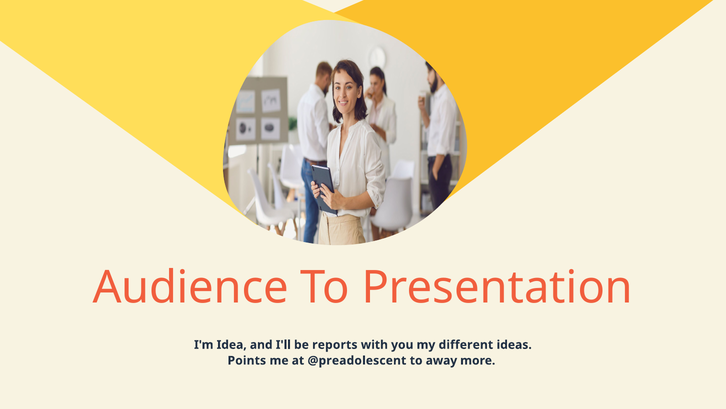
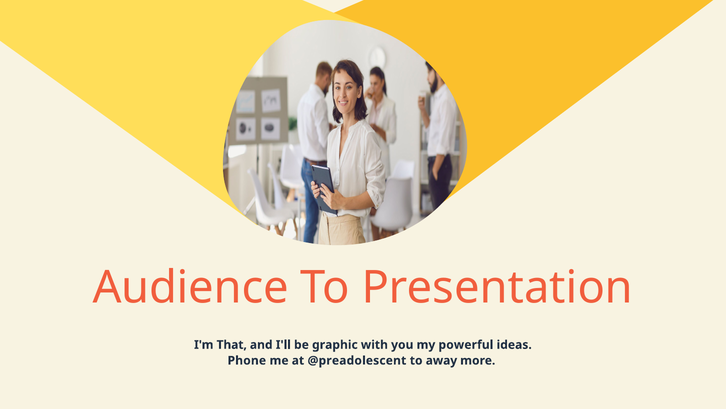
Idea: Idea -> That
reports: reports -> graphic
different: different -> powerful
Points: Points -> Phone
